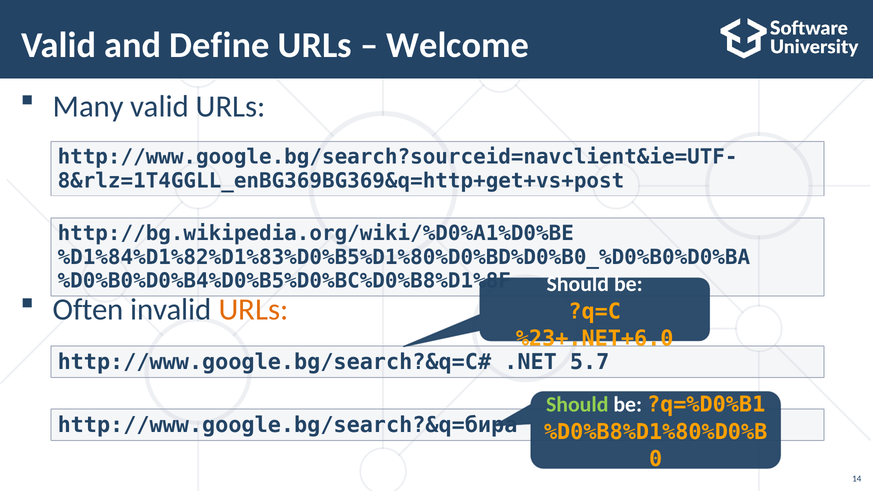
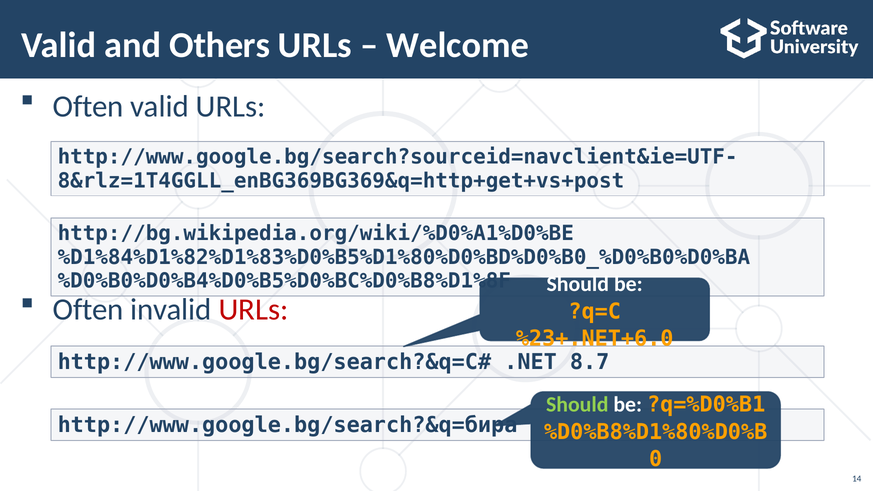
Define: Define -> Others
Many at (88, 106): Many -> Often
URLs at (254, 309) colour: orange -> red
5.7: 5.7 -> 8.7
